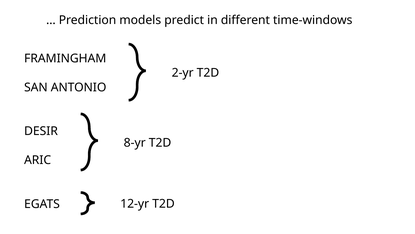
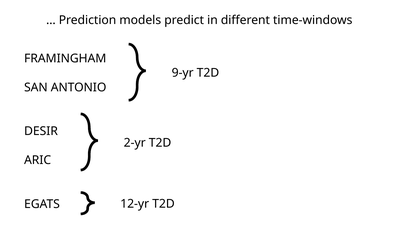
2-yr: 2-yr -> 9-yr
8-yr: 8-yr -> 2-yr
